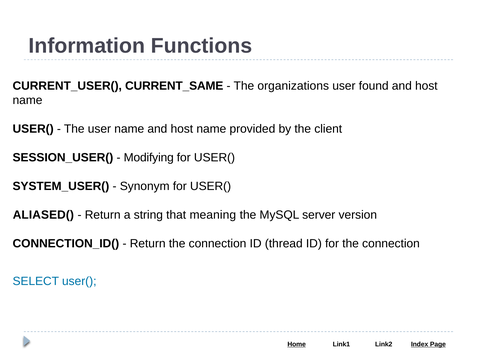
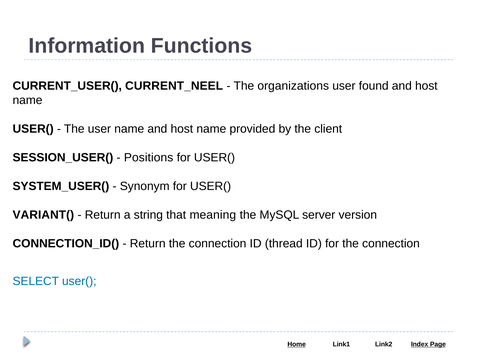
CURRENT_SAME: CURRENT_SAME -> CURRENT_NEEL
Modifying: Modifying -> Positions
ALIASED(: ALIASED( -> VARIANT(
